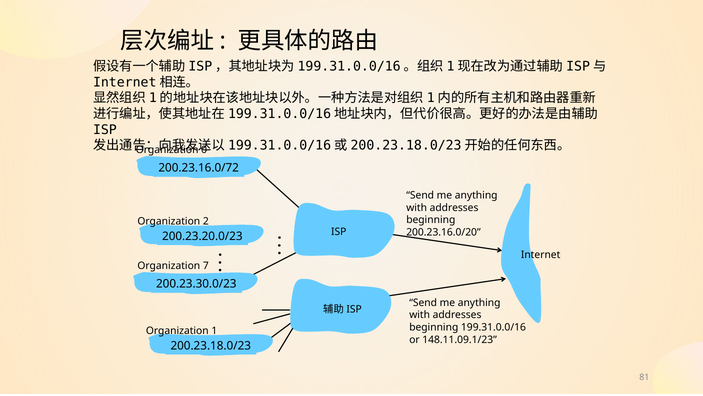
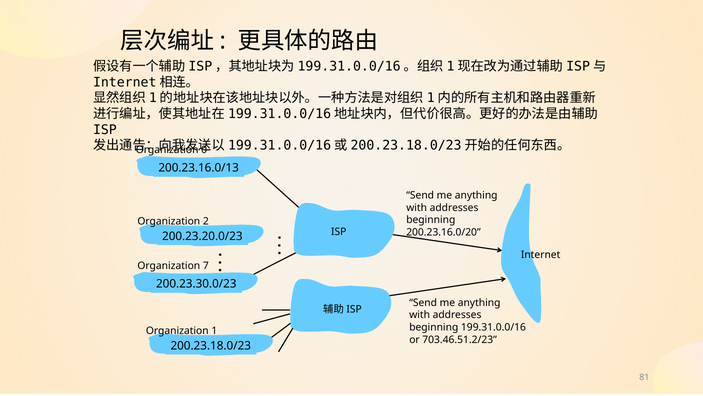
200.23.16.0/72: 200.23.16.0/72 -> 200.23.16.0/13
148.11.09.1/23: 148.11.09.1/23 -> 703.46.51.2/23
